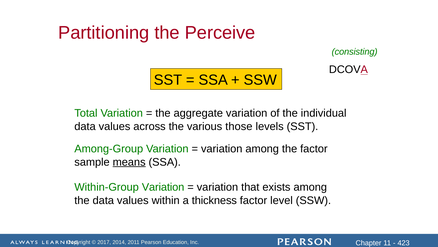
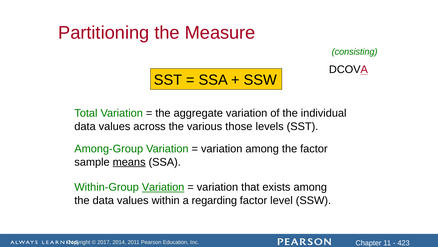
Perceive: Perceive -> Measure
Variation at (163, 187) underline: none -> present
thickness: thickness -> regarding
